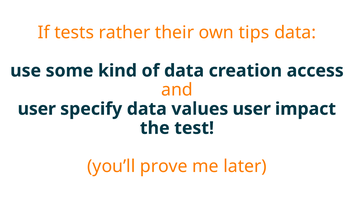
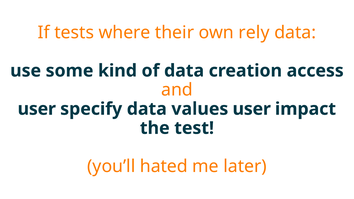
rather: rather -> where
tips: tips -> rely
prove: prove -> hated
